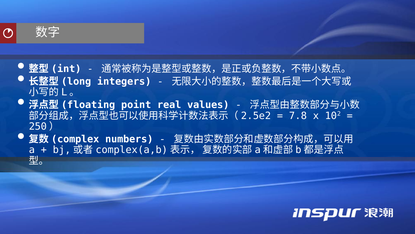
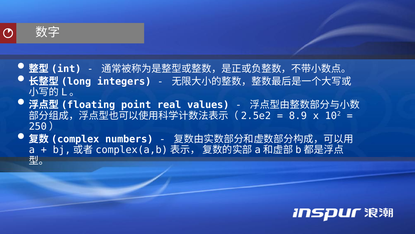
7.8: 7.8 -> 8.9
